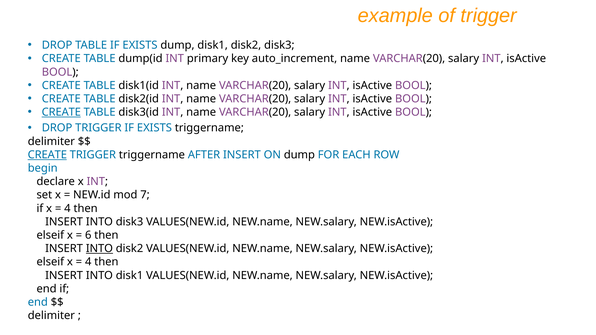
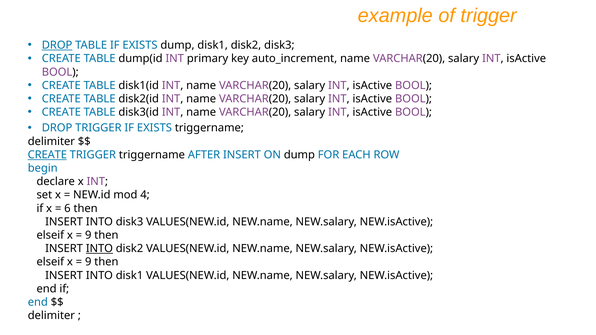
DROP at (57, 45) underline: none -> present
CREATE at (61, 112) underline: present -> none
7: 7 -> 4
4 at (67, 209): 4 -> 6
6 at (88, 235): 6 -> 9
4 at (88, 262): 4 -> 9
